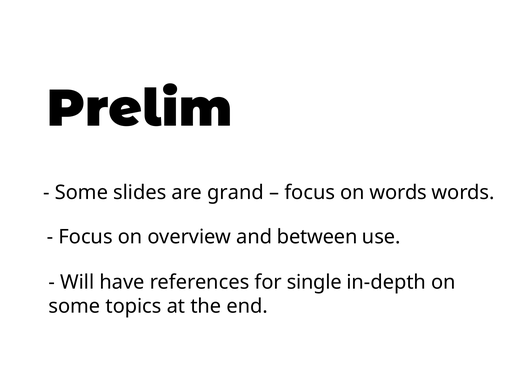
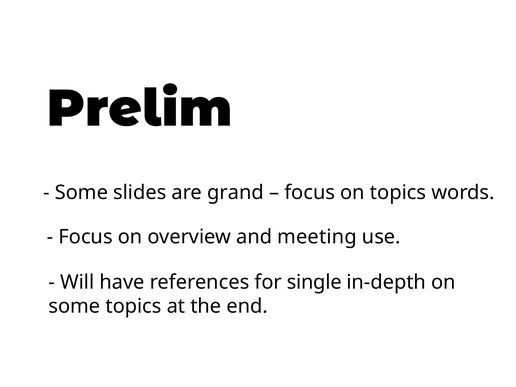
on words: words -> topics
between: between -> meeting
